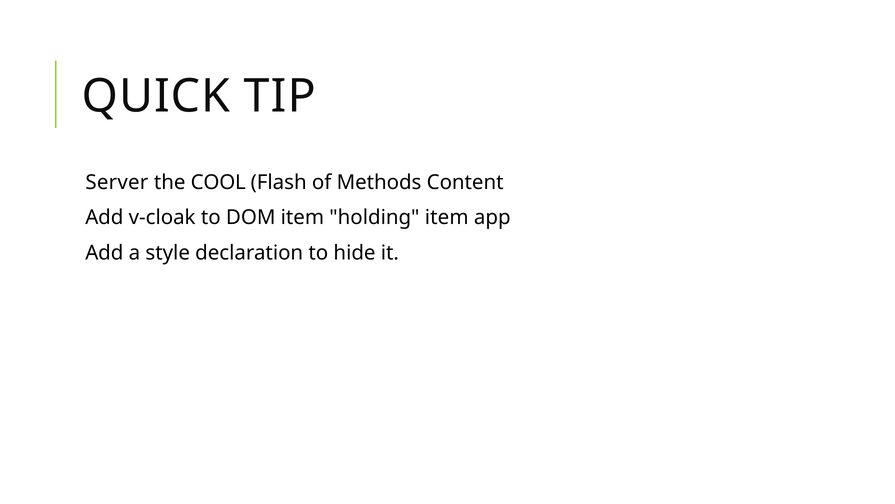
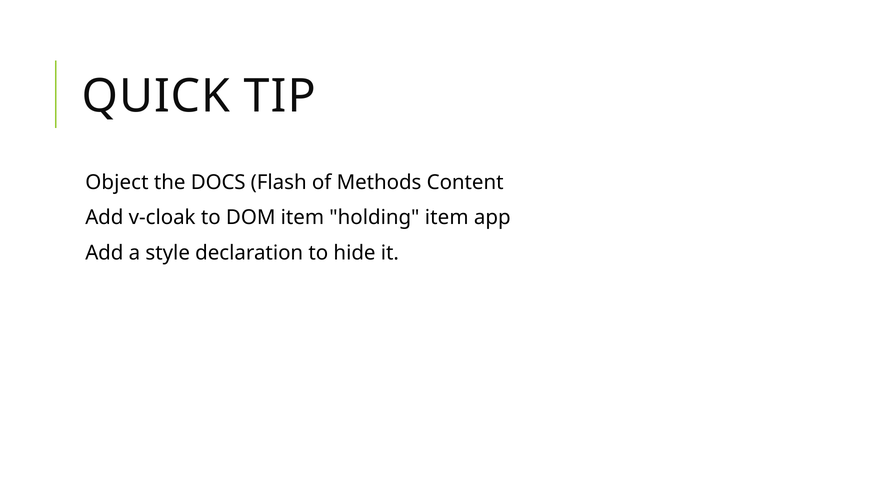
Server: Server -> Object
COOL: COOL -> DOCS
